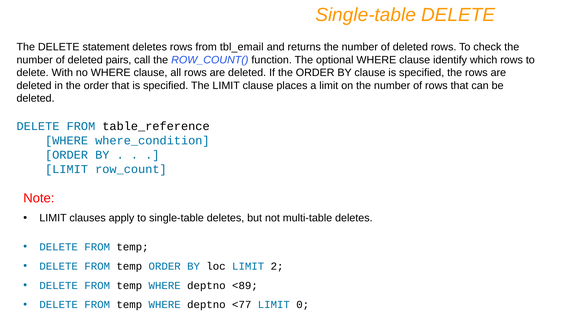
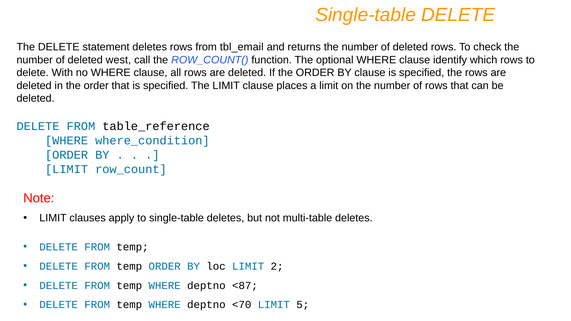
pairs: pairs -> west
<89: <89 -> <87
<77: <77 -> <70
0: 0 -> 5
